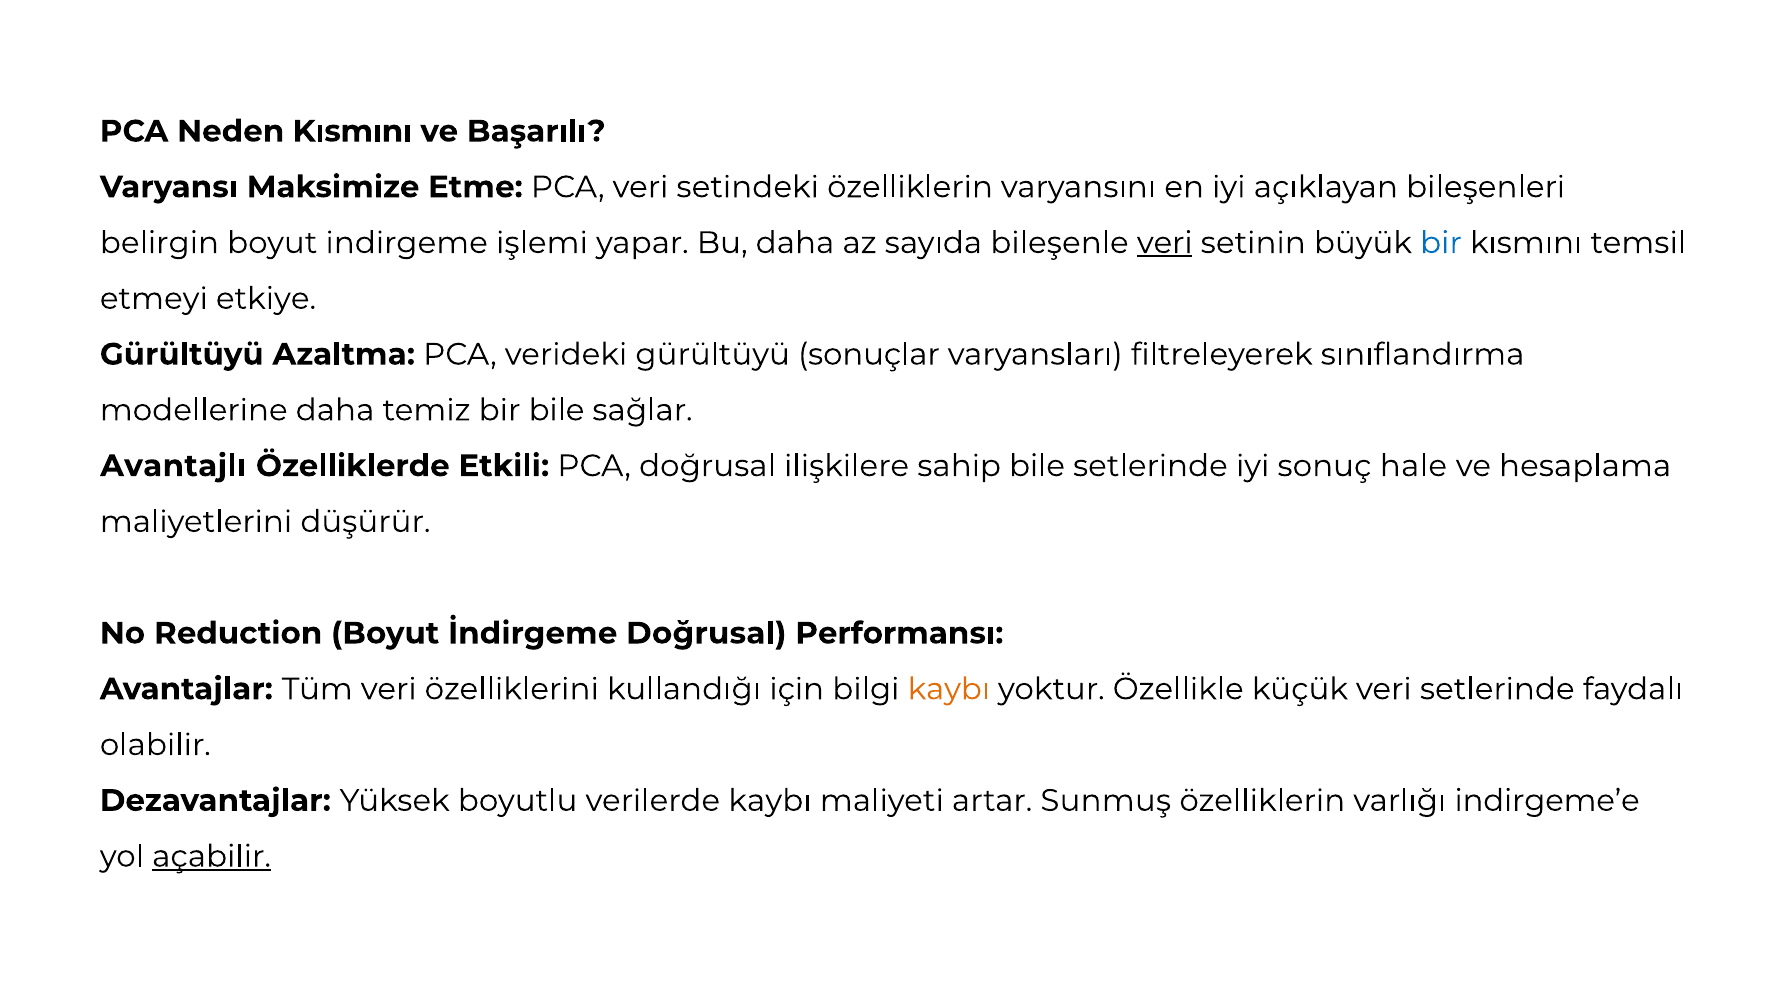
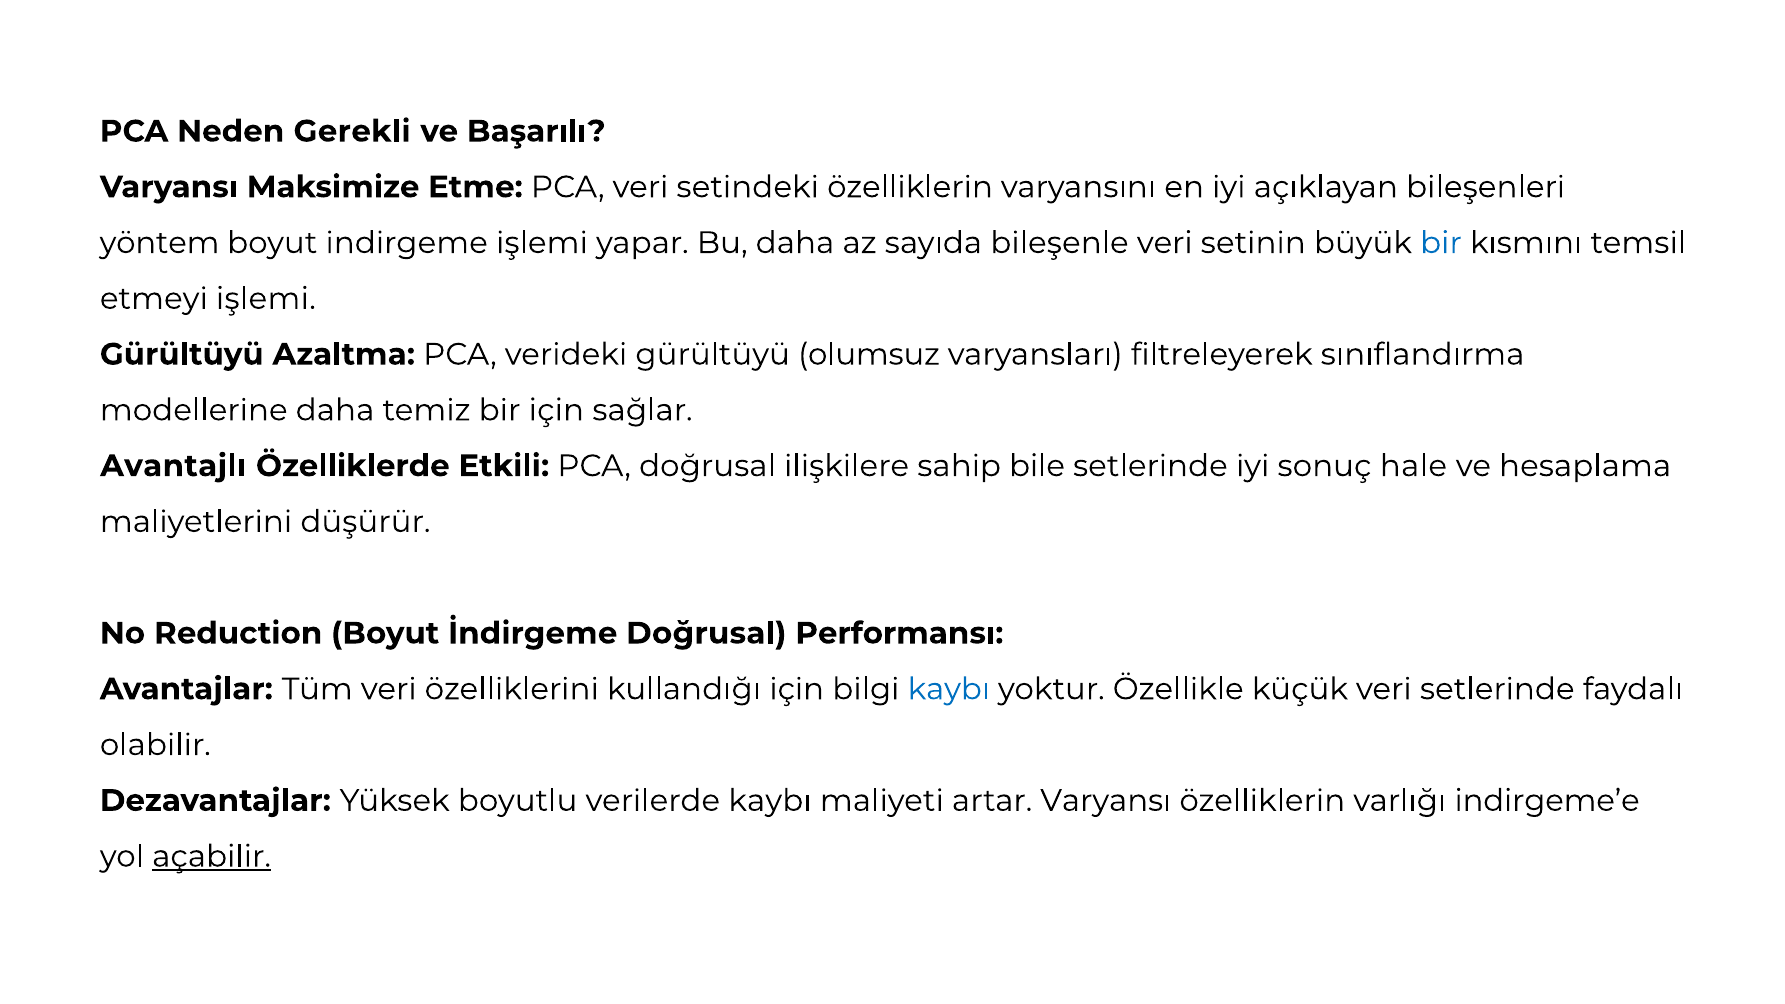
Neden Kısmını: Kısmını -> Gerekli
belirgin: belirgin -> yöntem
veri at (1165, 243) underline: present -> none
etmeyi etkiye: etkiye -> işlemi
sonuçlar: sonuçlar -> olumsuz
bir bile: bile -> için
kaybı at (949, 689) colour: orange -> blue
artar Sunmuş: Sunmuş -> Varyansı
